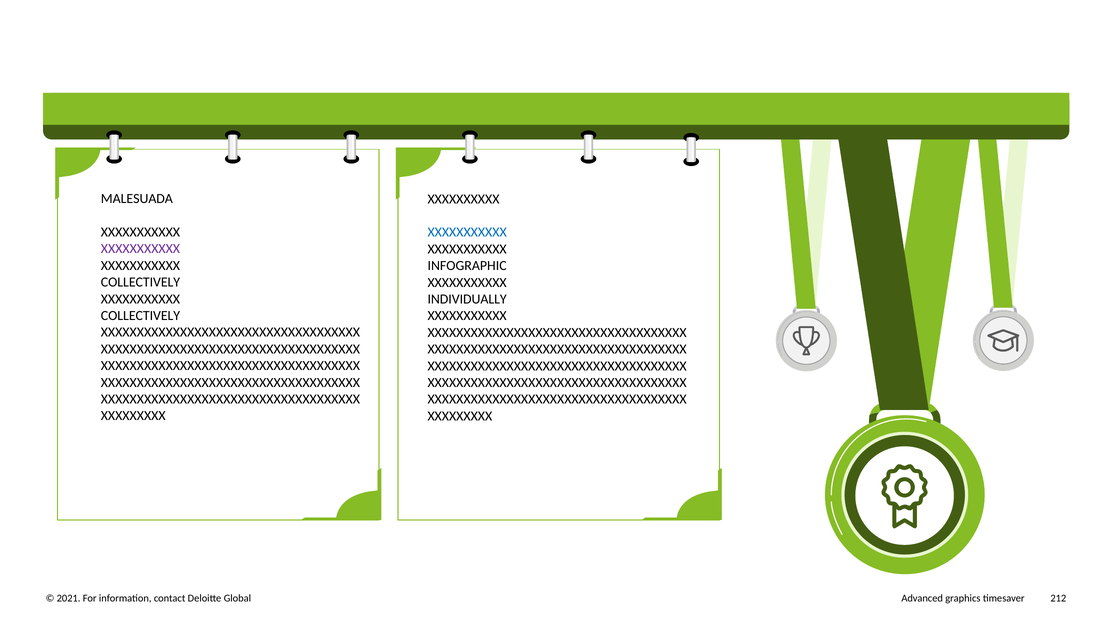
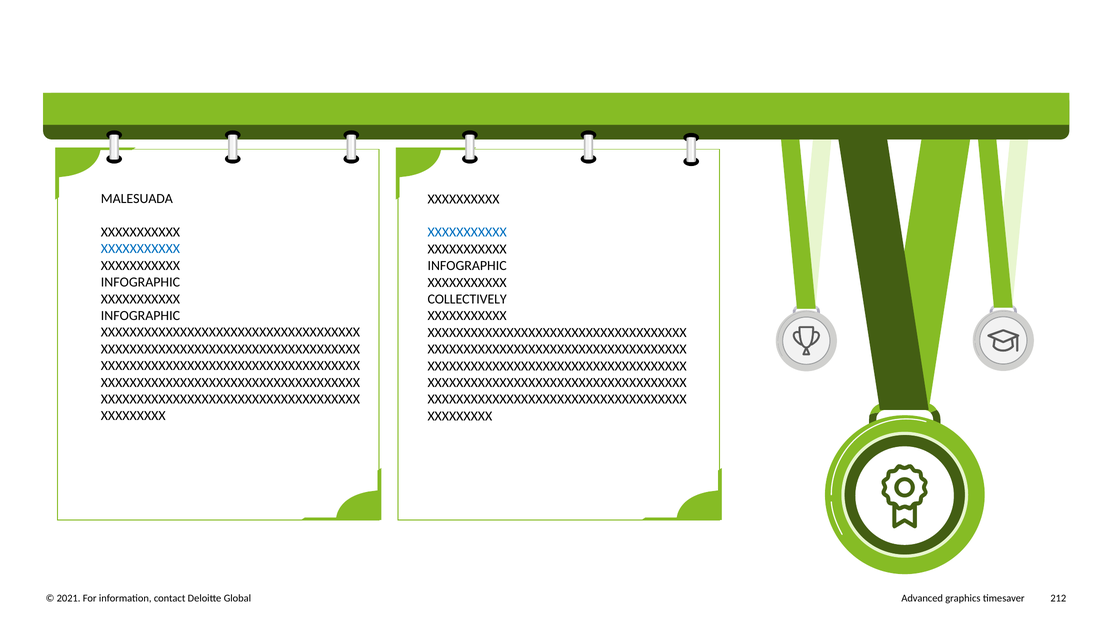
XXXXXXXXXXX at (140, 249) colour: purple -> blue
COLLECTIVELY at (140, 282): COLLECTIVELY -> INFOGRAPHIC
INDIVIDUALLY: INDIVIDUALLY -> COLLECTIVELY
COLLECTIVELY at (140, 315): COLLECTIVELY -> INFOGRAPHIC
